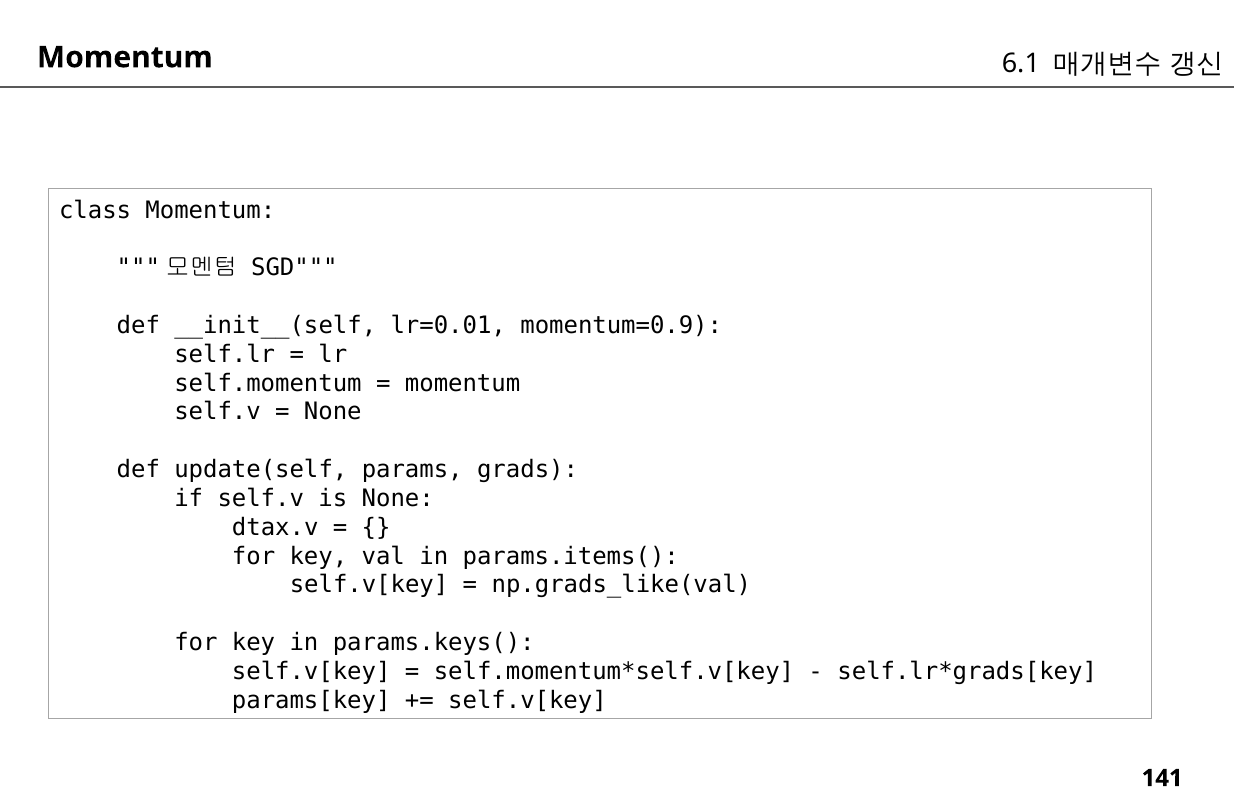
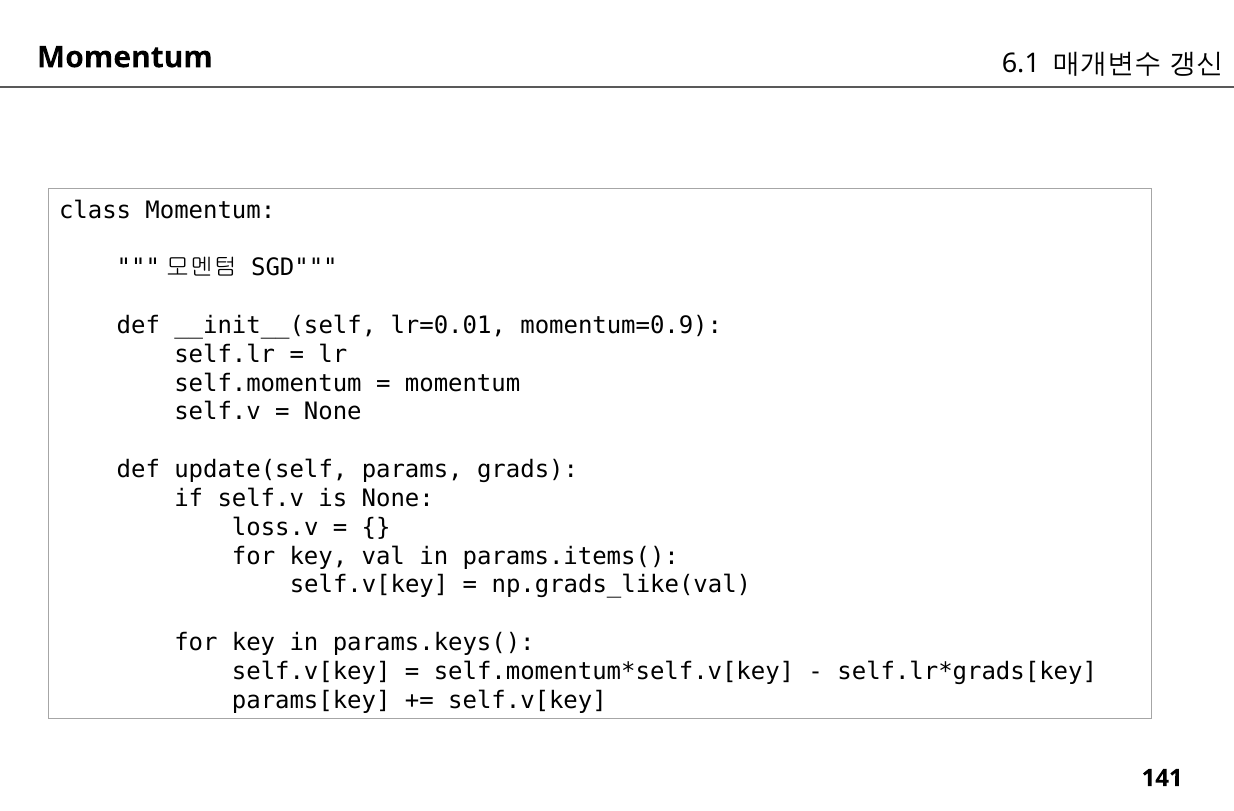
dtax.v: dtax.v -> loss.v
